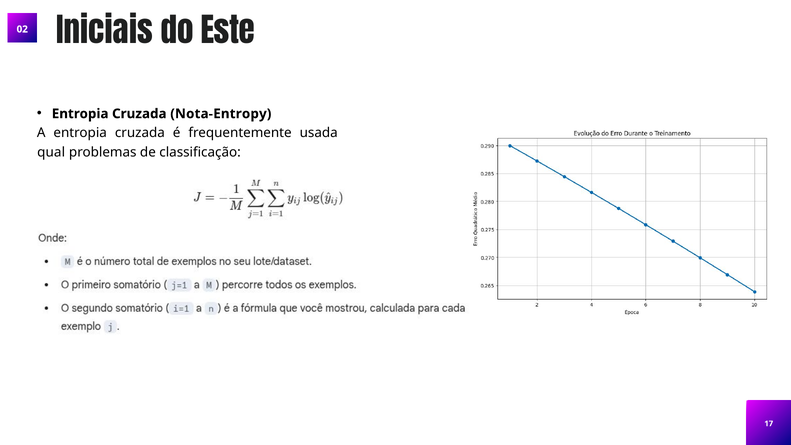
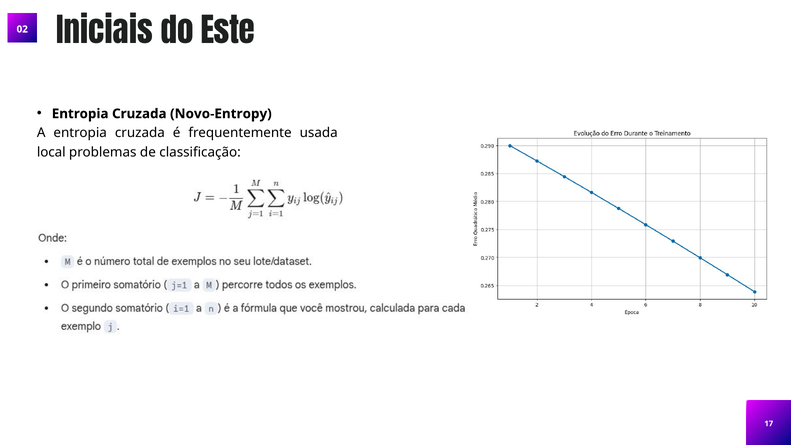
Nota-Entropy: Nota-Entropy -> Novo-Entropy
qual: qual -> local
